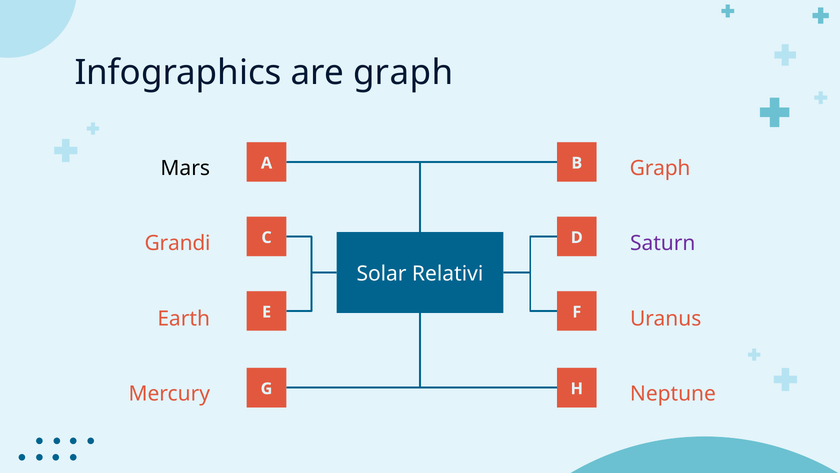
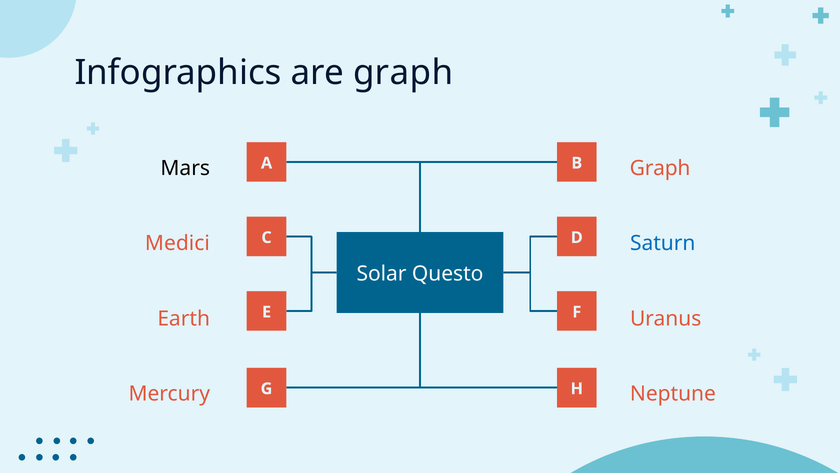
Grandi: Grandi -> Medici
Saturn colour: purple -> blue
Relativi: Relativi -> Questo
